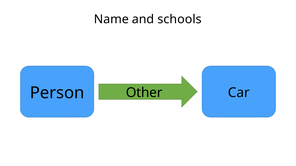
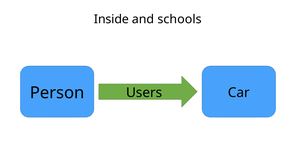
Name: Name -> Inside
Other: Other -> Users
